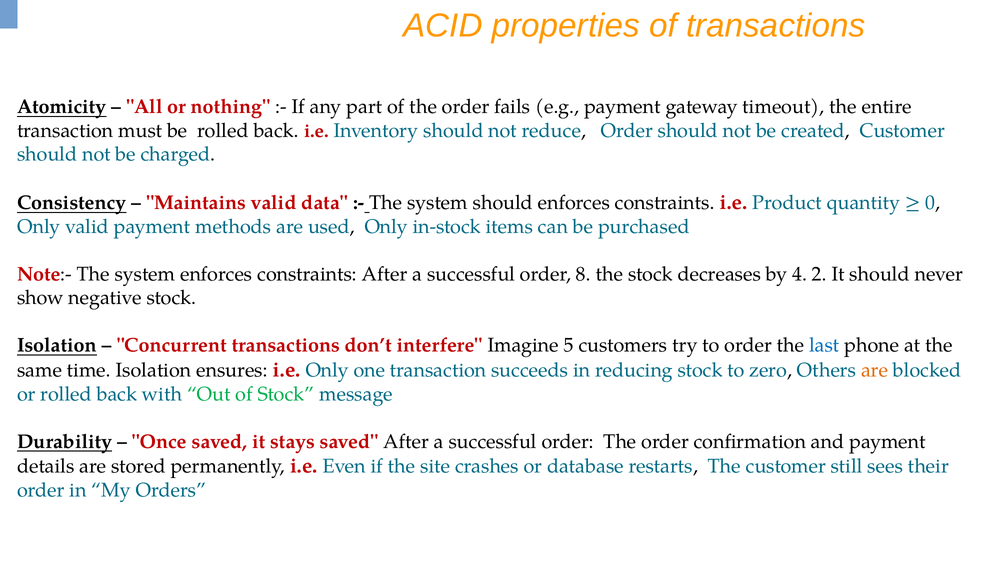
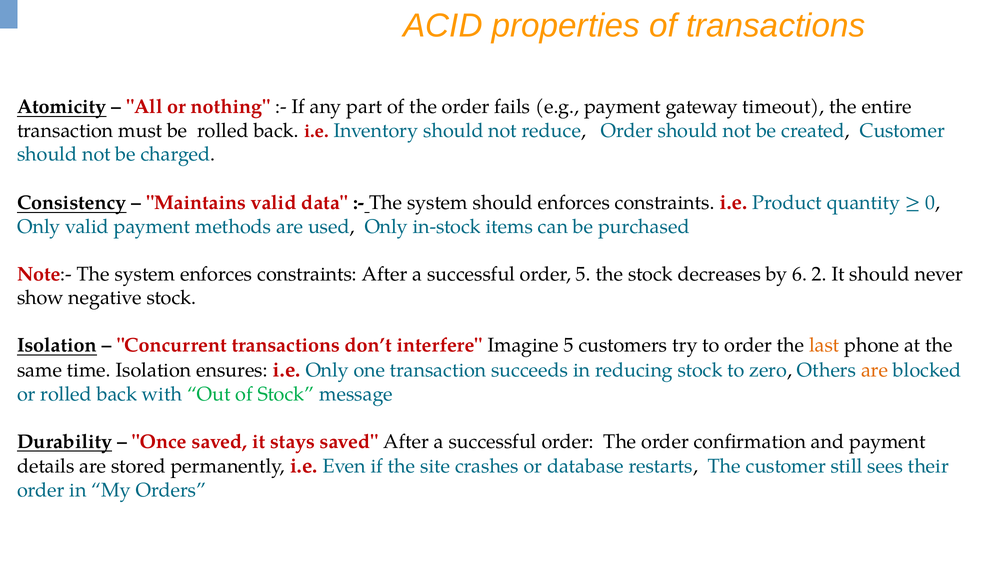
order 8: 8 -> 5
4: 4 -> 6
last colour: blue -> orange
